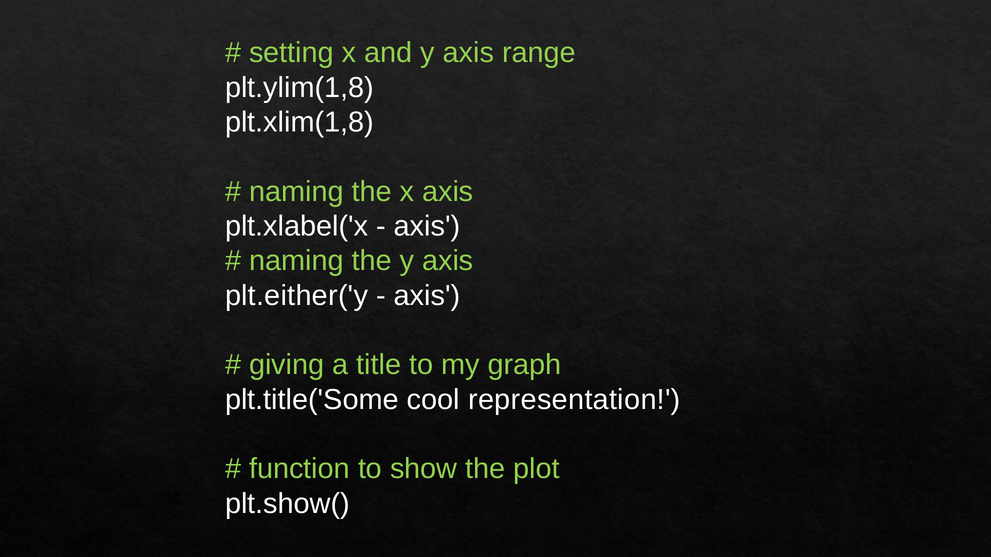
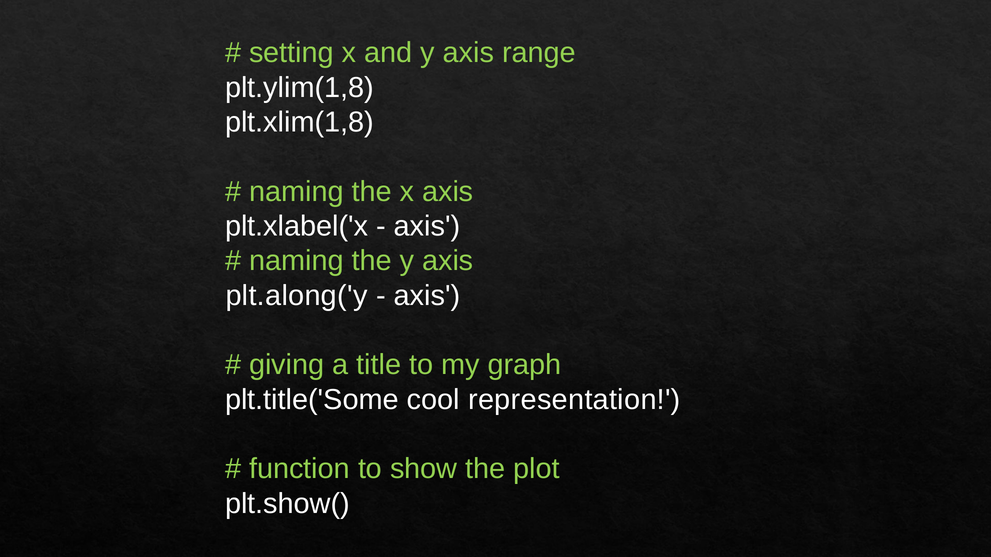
plt.either('y: plt.either('y -> plt.along('y
